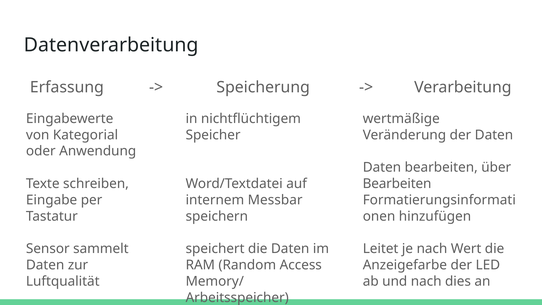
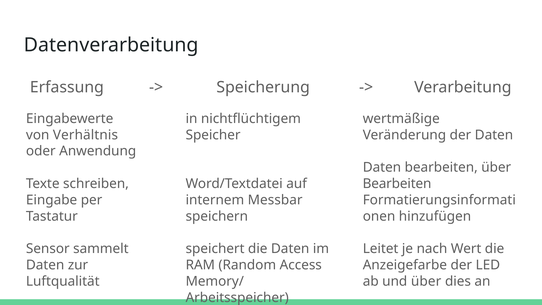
Kategorial: Kategorial -> Verhältnis
und nach: nach -> über
